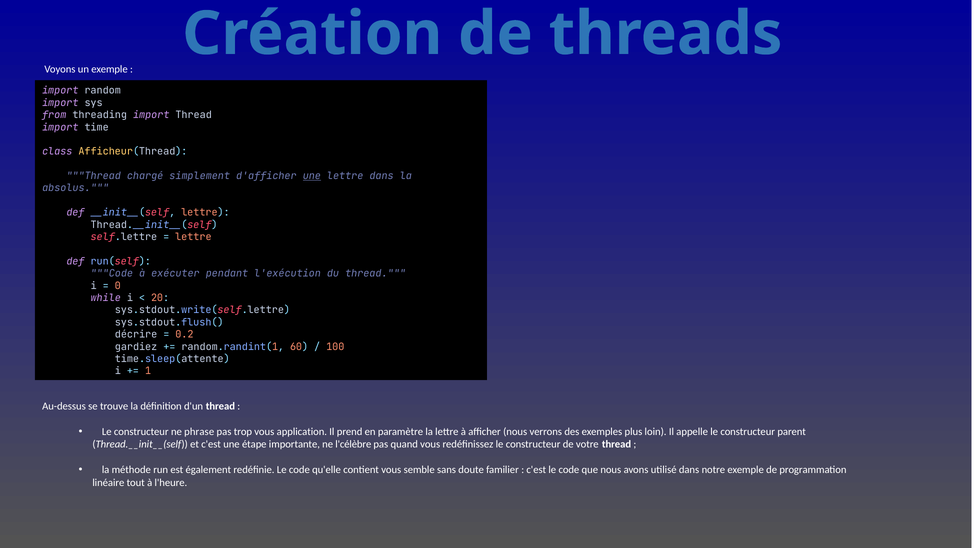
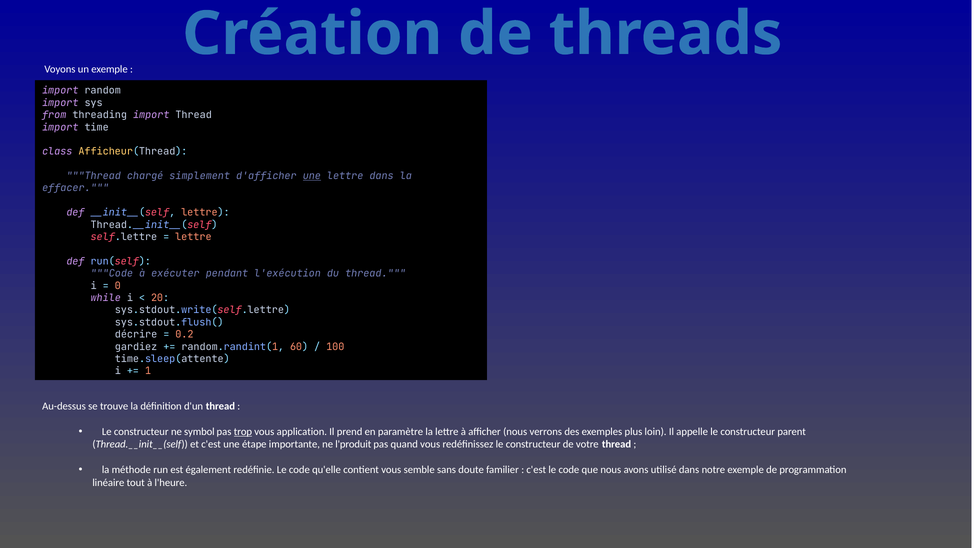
absolus: absolus -> effacer
phrase: phrase -> symbol
trop underline: none -> present
l'célèbre: l'célèbre -> l'produit
